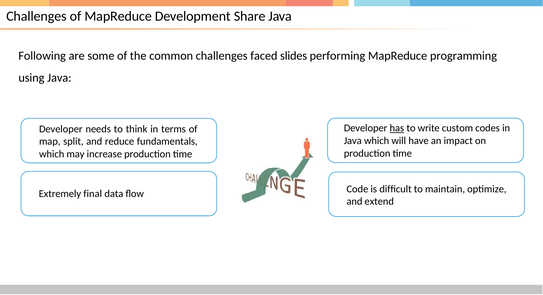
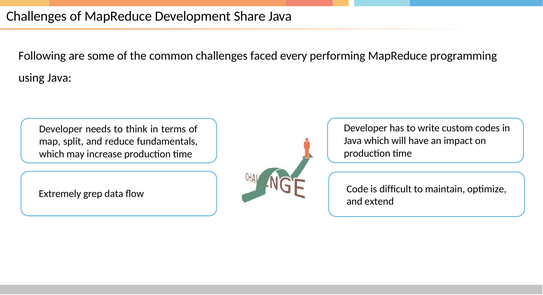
slides: slides -> every
has underline: present -> none
final: final -> grep
